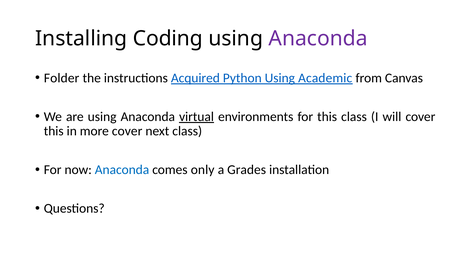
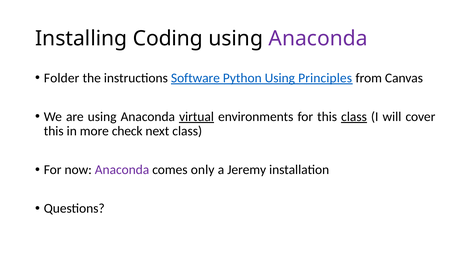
Acquired: Acquired -> Software
Academic: Academic -> Principles
class at (354, 117) underline: none -> present
more cover: cover -> check
Anaconda at (122, 170) colour: blue -> purple
Grades: Grades -> Jeremy
